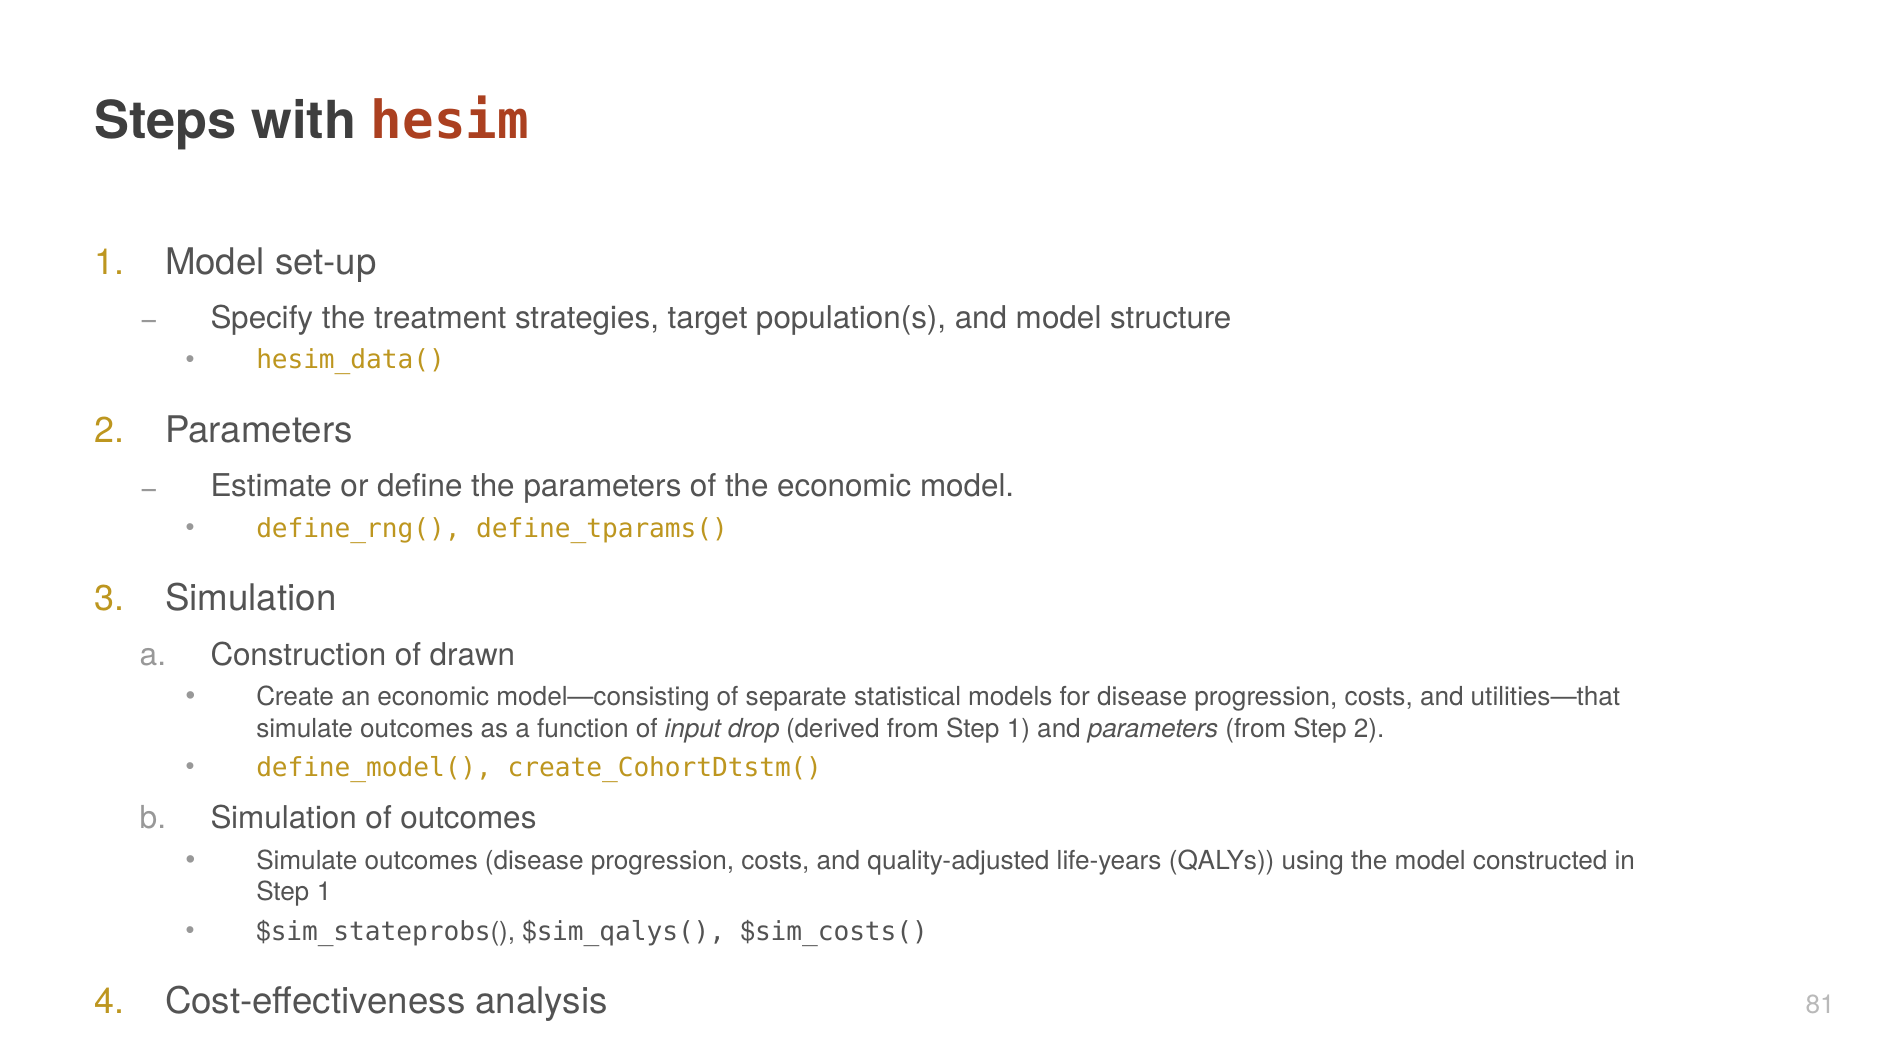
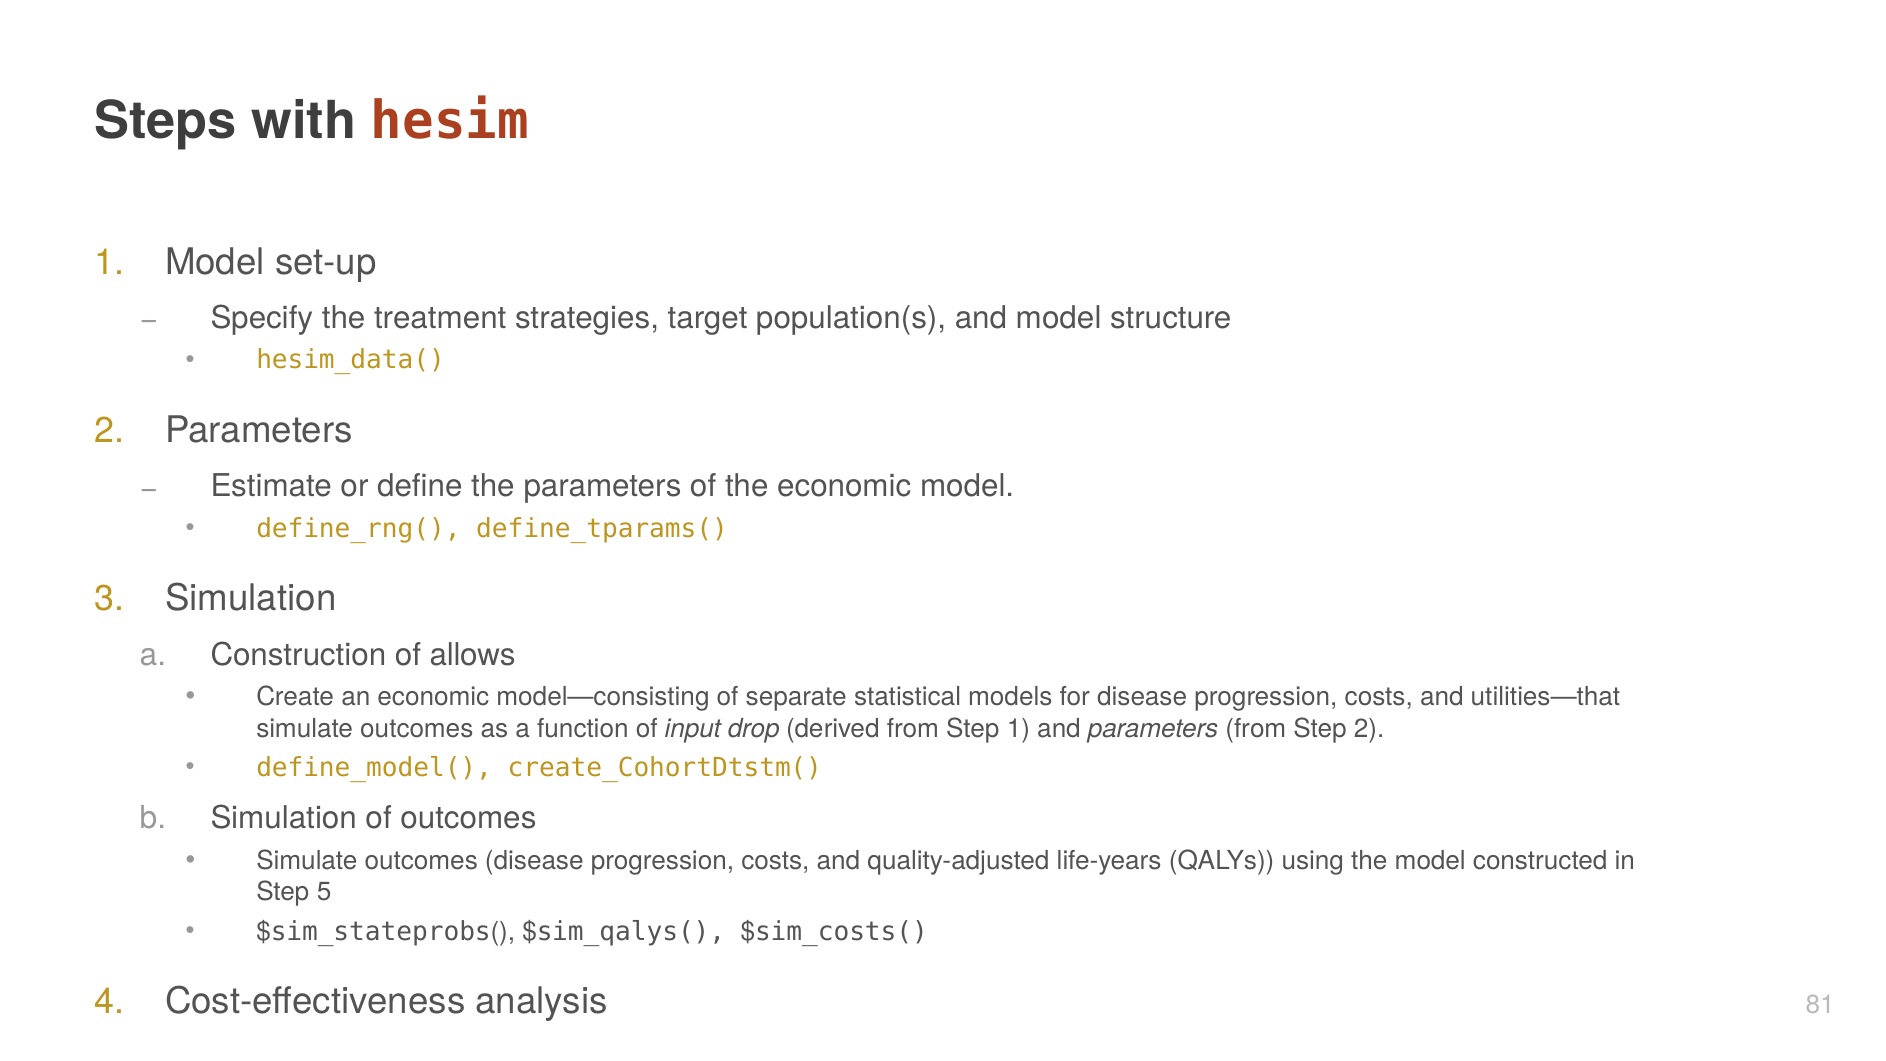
drawn: drawn -> allows
1 at (324, 892): 1 -> 5
